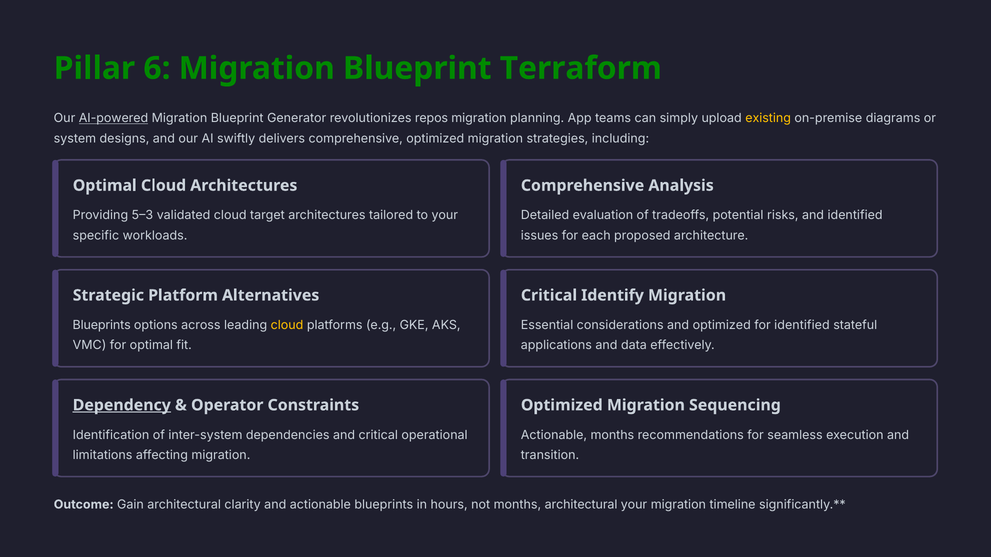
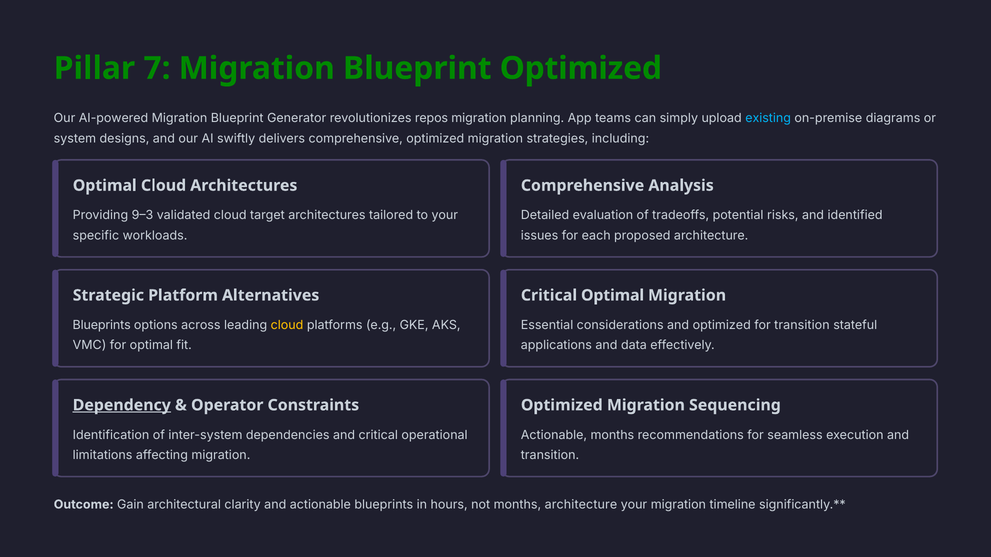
6: 6 -> 7
Blueprint Terraform: Terraform -> Optimized
AI-powered underline: present -> none
existing colour: yellow -> light blue
5–3: 5–3 -> 9–3
Critical Identify: Identify -> Optimal
for identified: identified -> transition
months architectural: architectural -> architecture
